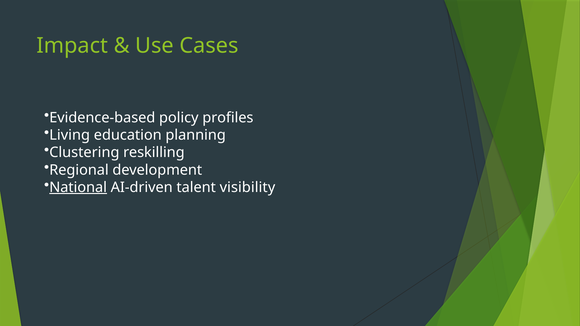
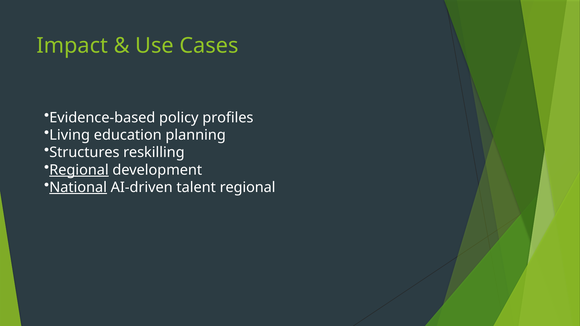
Clustering: Clustering -> Structures
Regional at (79, 170) underline: none -> present
talent visibility: visibility -> regional
